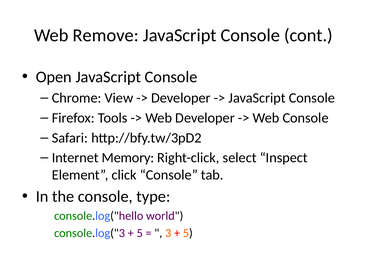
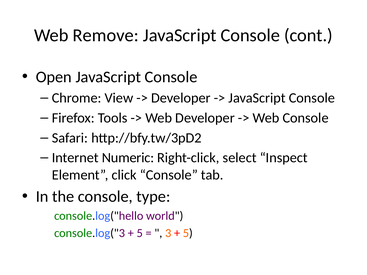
Memory: Memory -> Numeric
